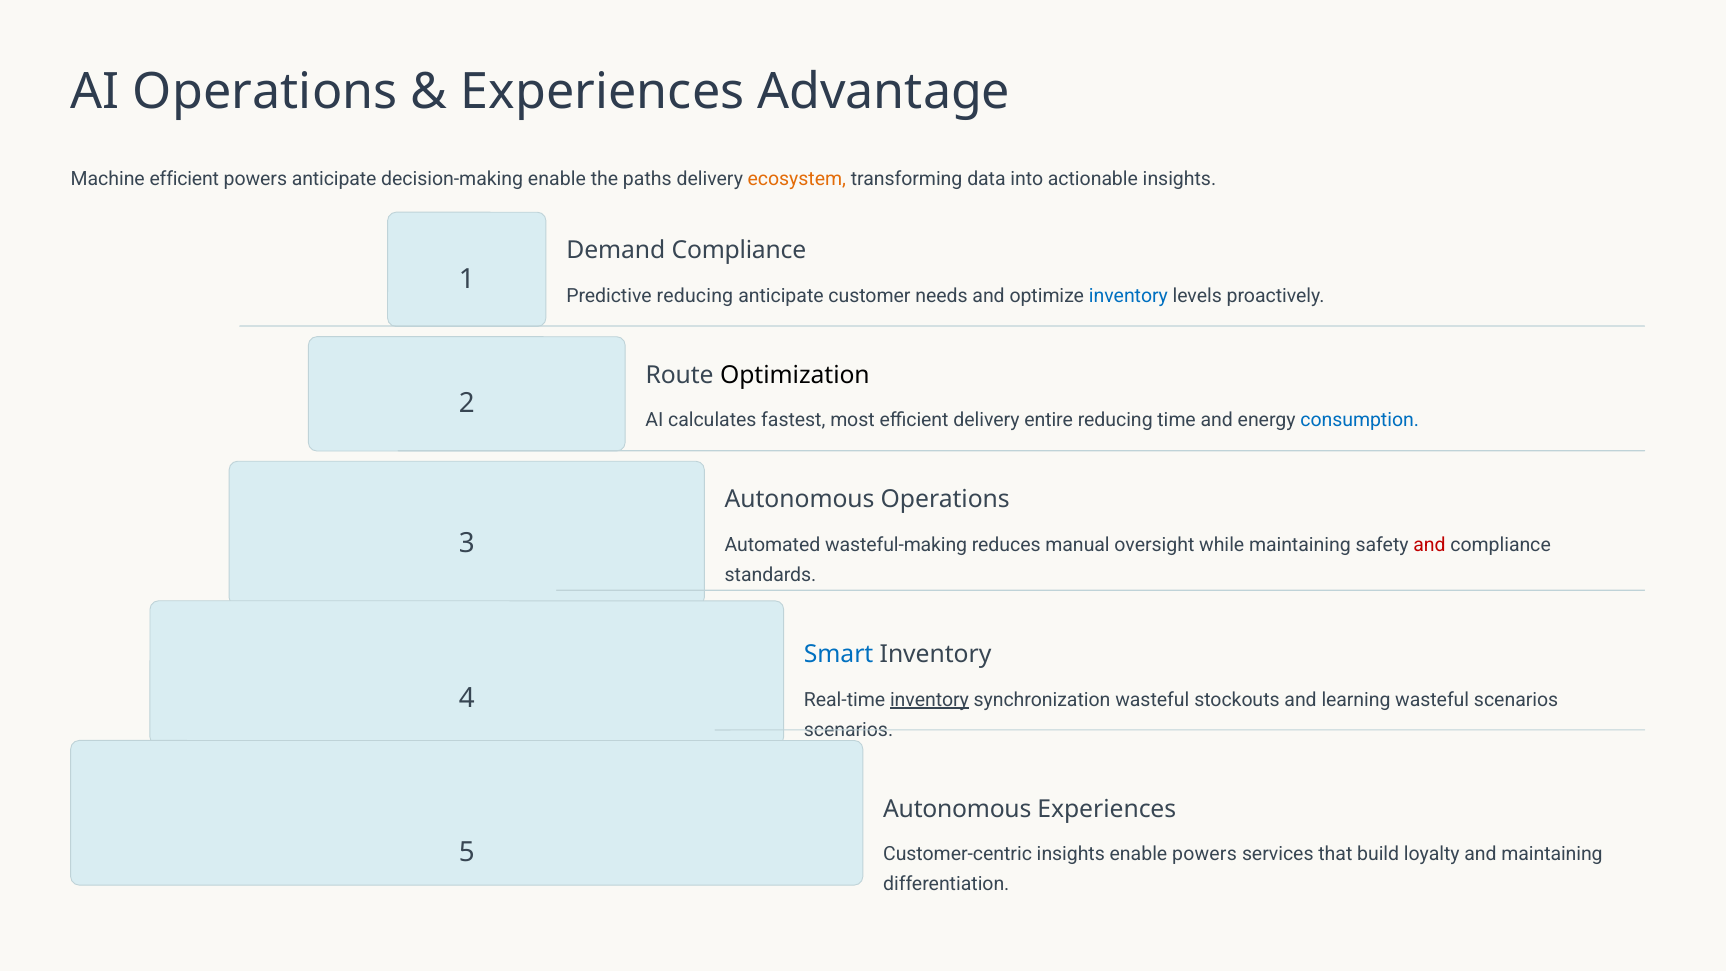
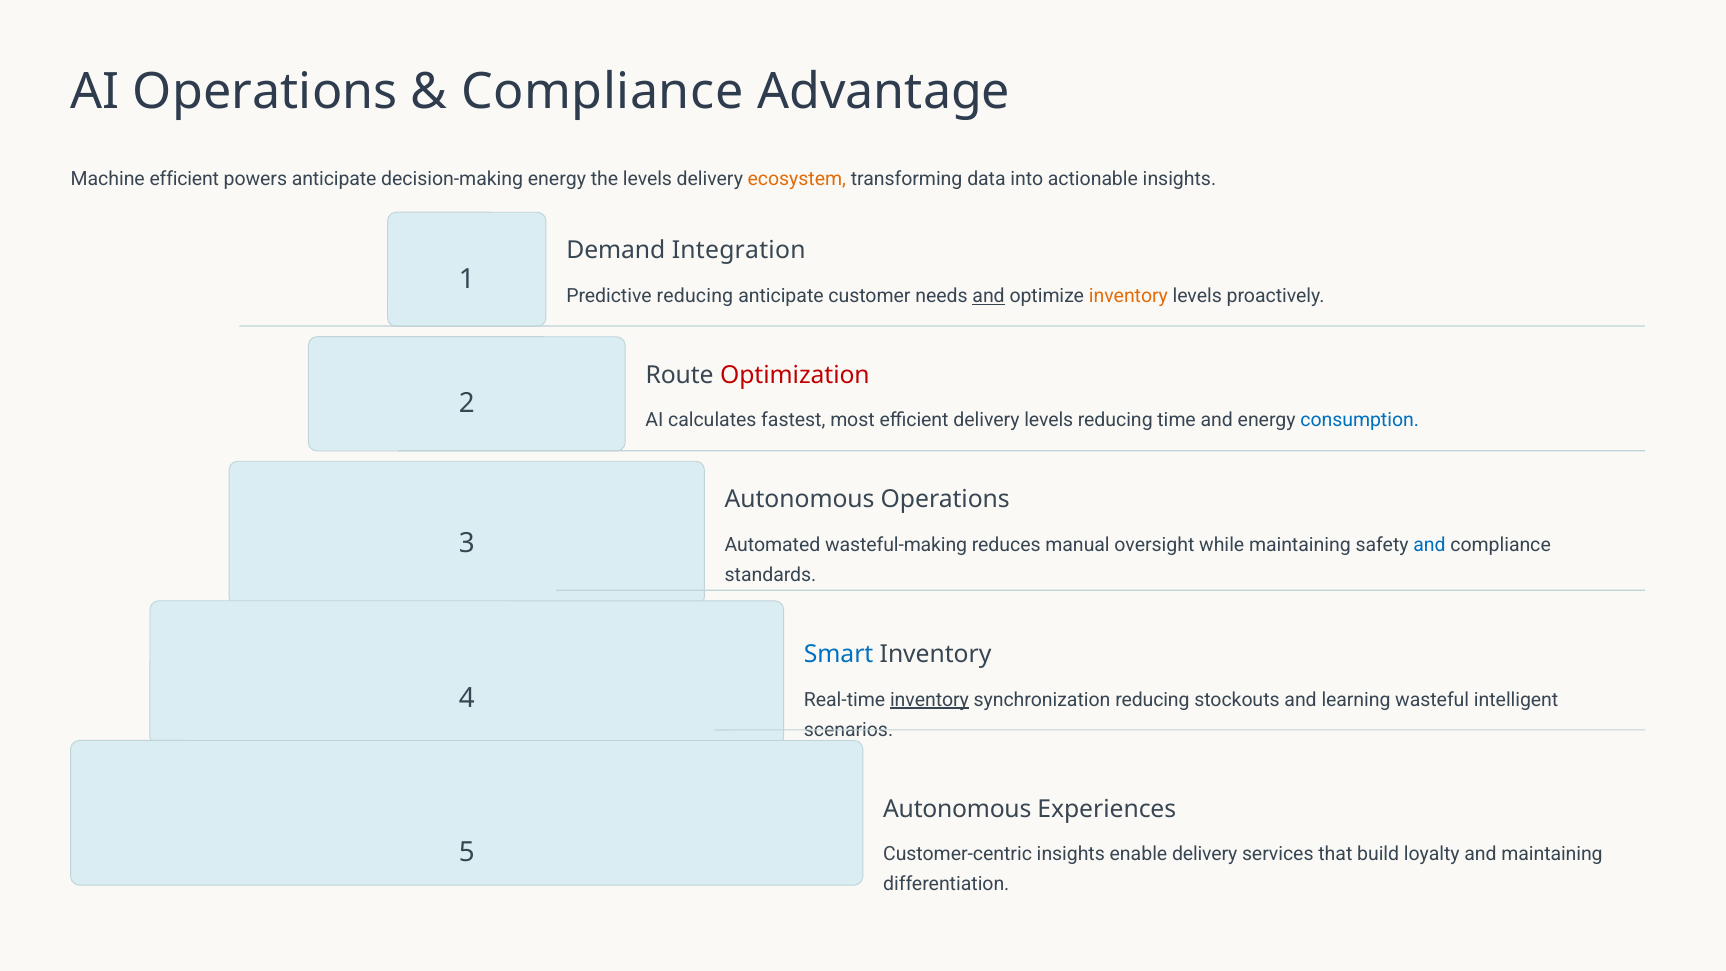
Experiences at (603, 92): Experiences -> Compliance
decision-making enable: enable -> energy
the paths: paths -> levels
Demand Compliance: Compliance -> Integration
and at (989, 296) underline: none -> present
inventory at (1128, 296) colour: blue -> orange
Optimization colour: black -> red
delivery entire: entire -> levels
and at (1429, 545) colour: red -> blue
synchronization wasteful: wasteful -> reducing
wasteful scenarios: scenarios -> intelligent
enable powers: powers -> delivery
